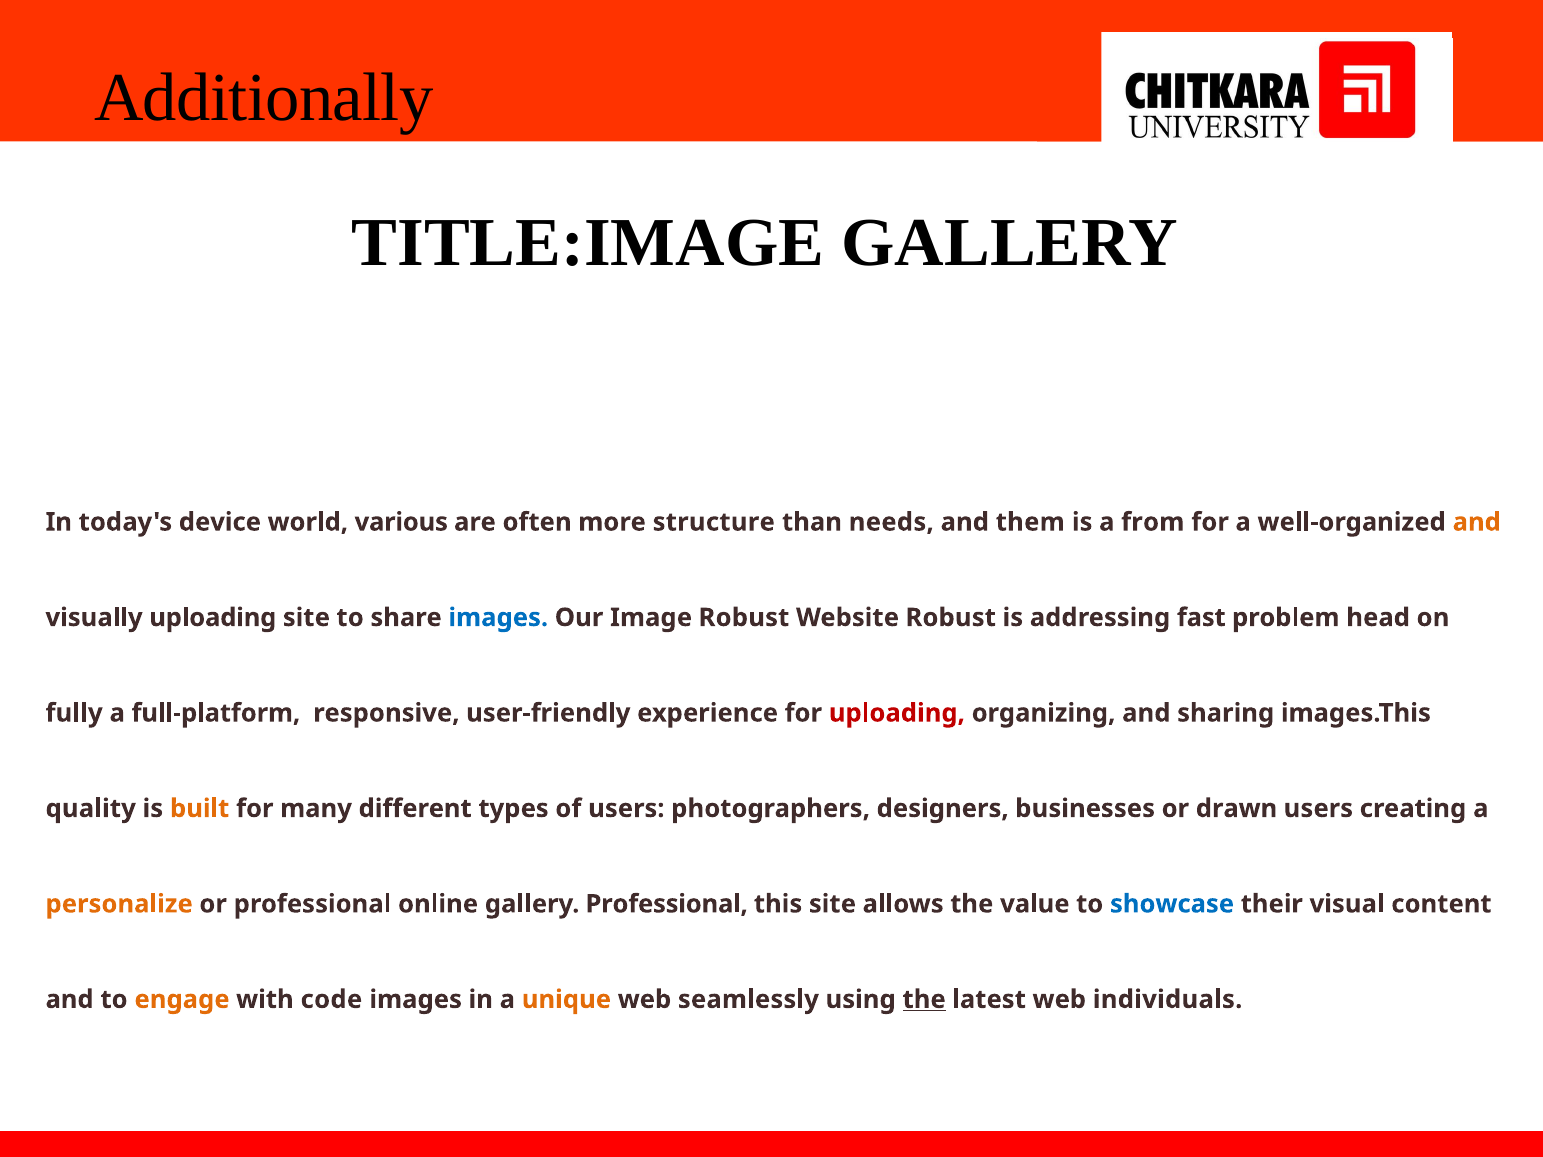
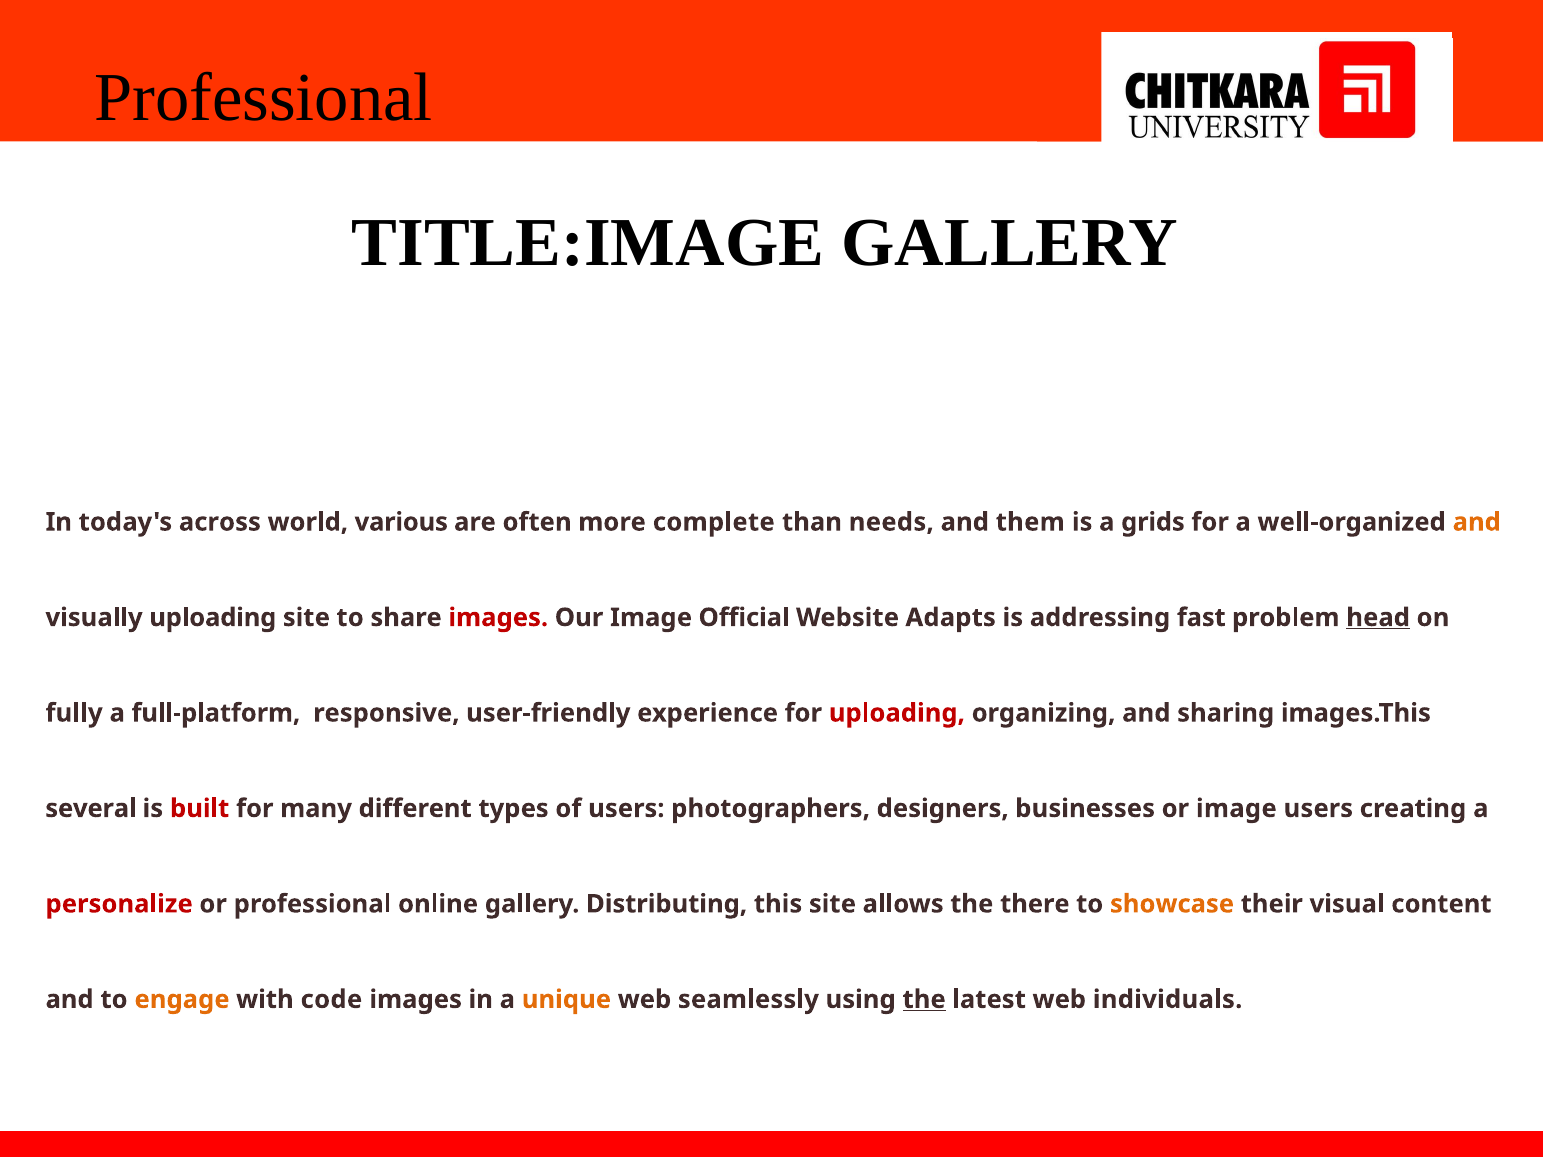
Additionally at (264, 98): Additionally -> Professional
device: device -> across
structure: structure -> complete
from: from -> grids
images at (498, 618) colour: blue -> red
Image Robust: Robust -> Official
Website Robust: Robust -> Adapts
head underline: none -> present
quality: quality -> several
built colour: orange -> red
or drawn: drawn -> image
personalize colour: orange -> red
gallery Professional: Professional -> Distributing
value: value -> there
showcase colour: blue -> orange
